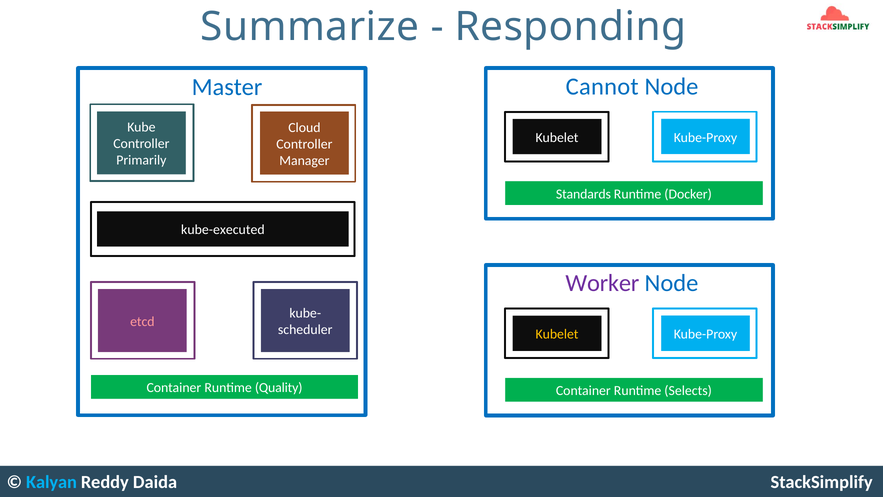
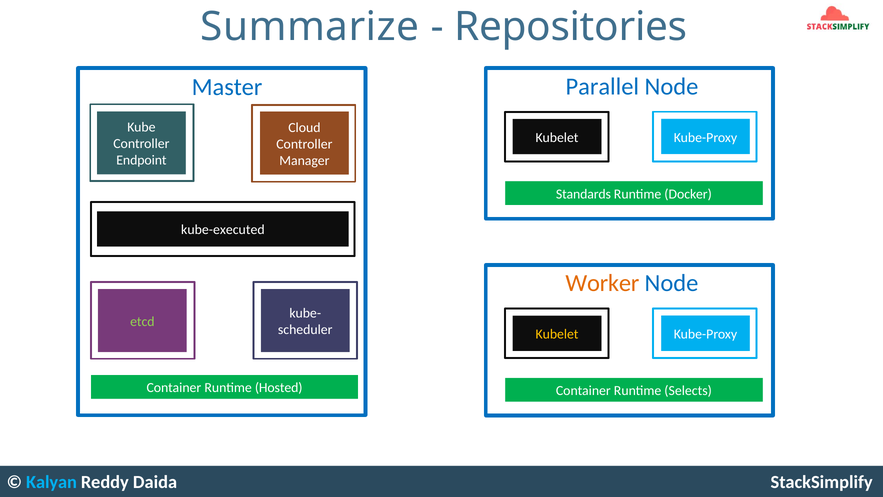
Responding: Responding -> Repositories
Cannot: Cannot -> Parallel
Primarily: Primarily -> Endpoint
Worker colour: purple -> orange
etcd colour: pink -> light green
Quality: Quality -> Hosted
